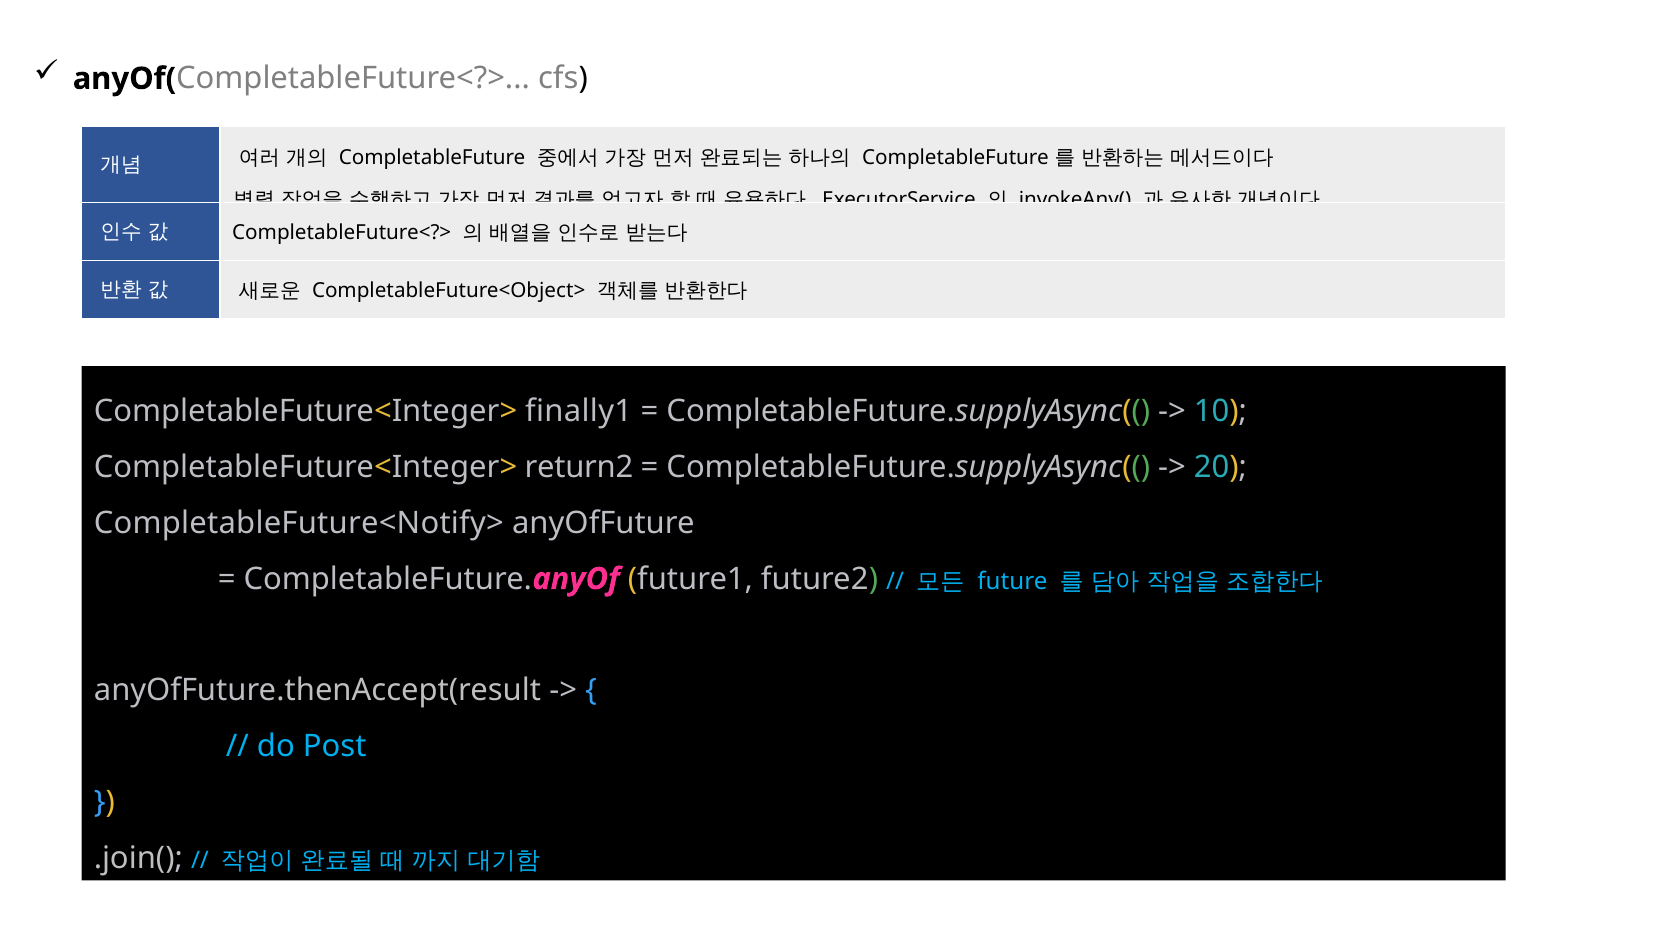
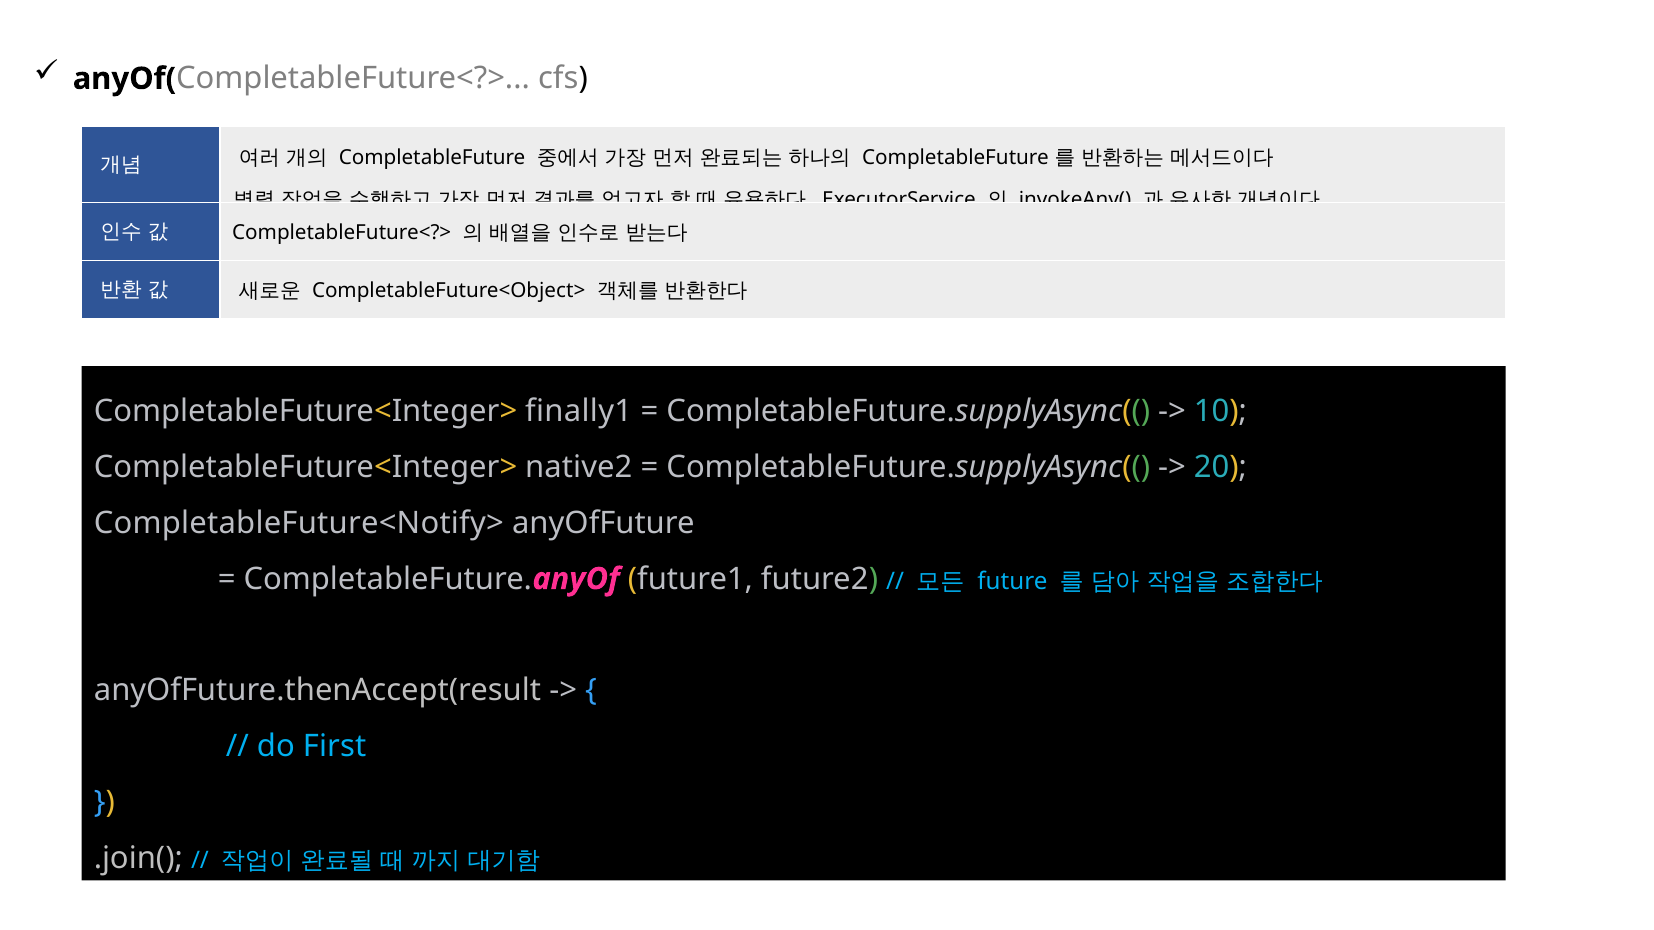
return2: return2 -> native2
Post: Post -> First
